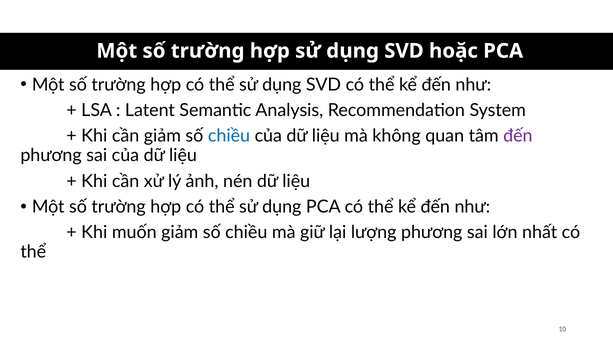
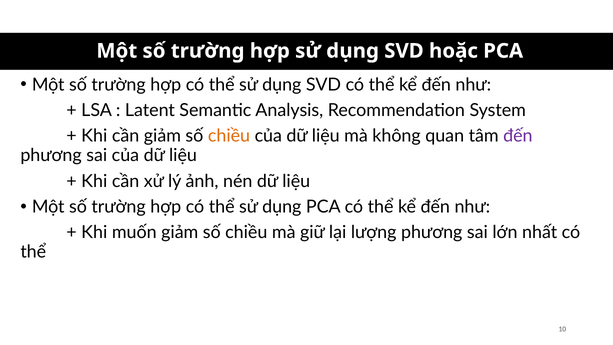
chiều at (229, 136) colour: blue -> orange
